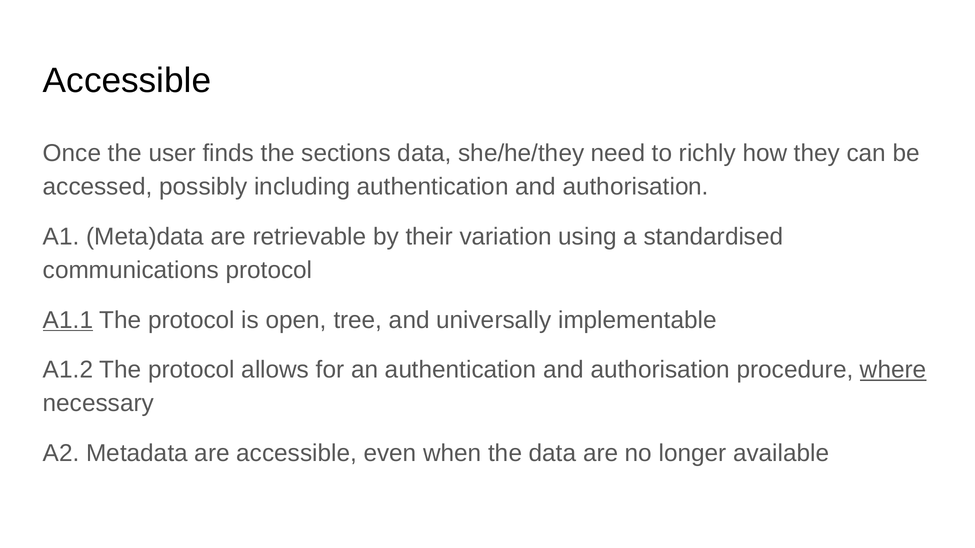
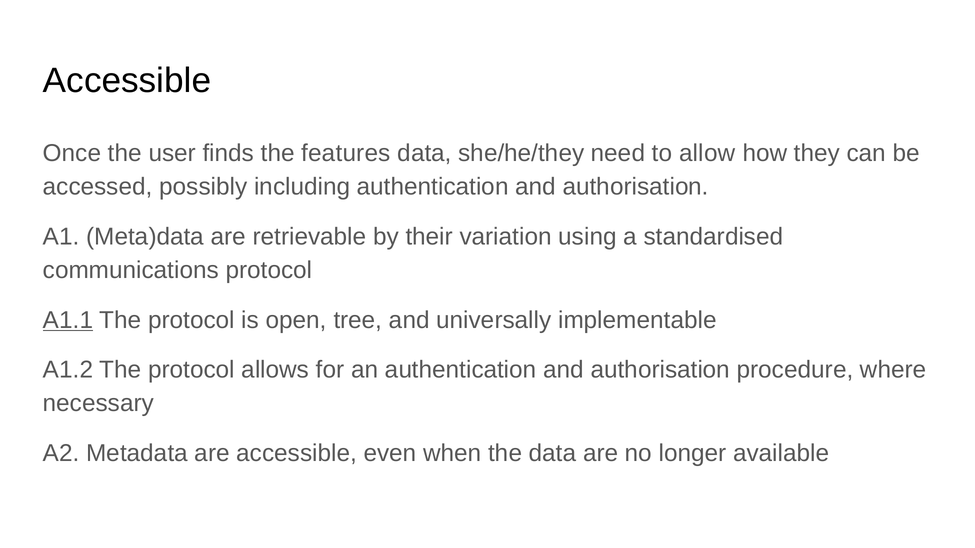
sections: sections -> features
richly: richly -> allow
where underline: present -> none
